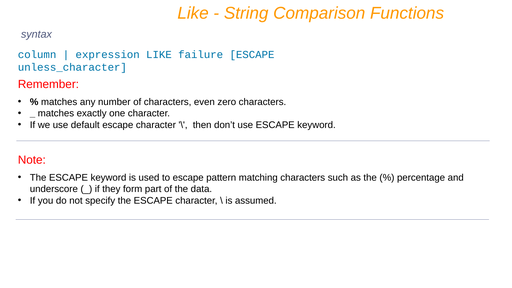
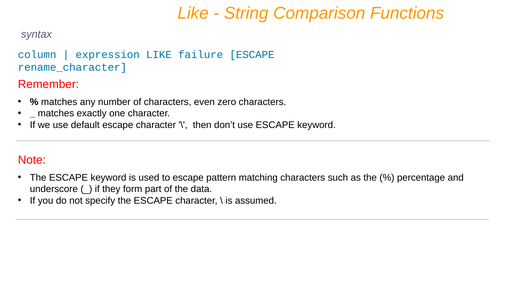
unless_character: unless_character -> rename_character
